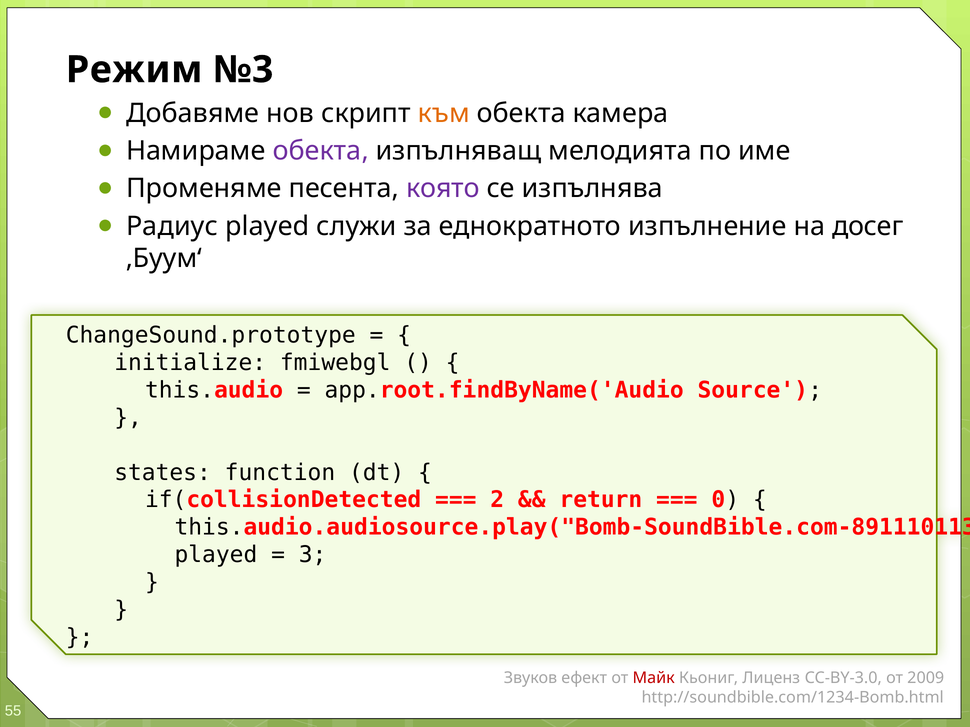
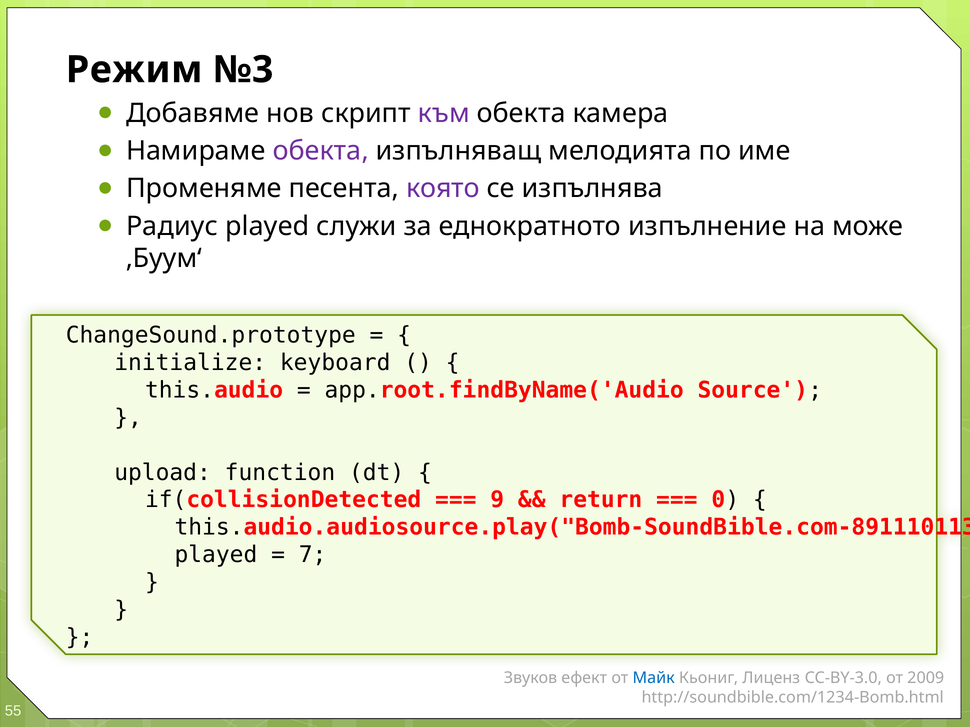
към colour: orange -> purple
досег: досег -> може
fmiwebgl: fmiwebgl -> keyboard
states: states -> upload
2: 2 -> 9
3: 3 -> 7
Майк colour: red -> blue
